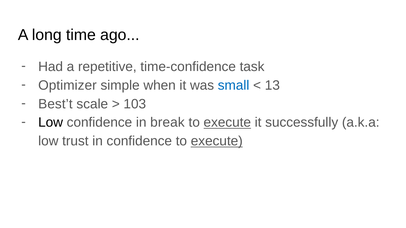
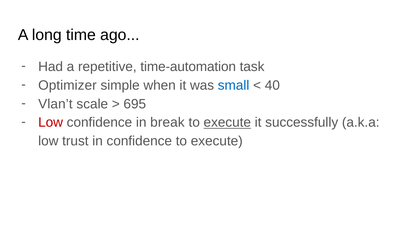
time-confidence: time-confidence -> time-automation
13: 13 -> 40
Best’t: Best’t -> Vlan’t
103: 103 -> 695
Low at (51, 123) colour: black -> red
execute at (217, 141) underline: present -> none
